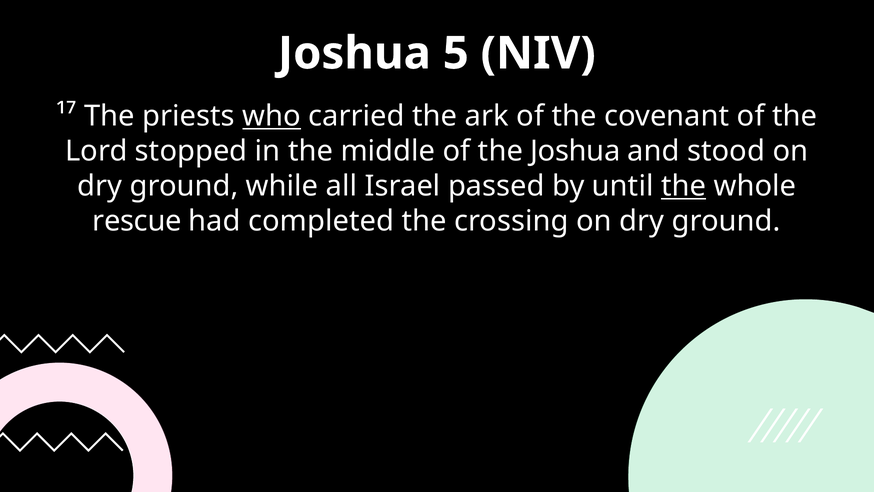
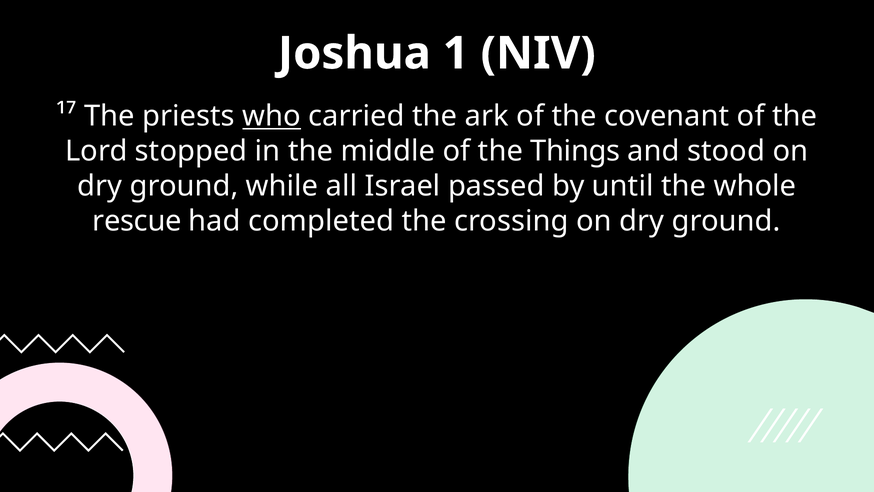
5: 5 -> 1
the Joshua: Joshua -> Things
the at (684, 186) underline: present -> none
